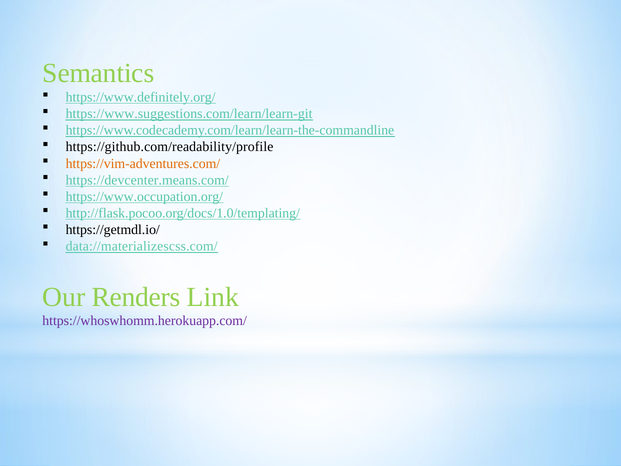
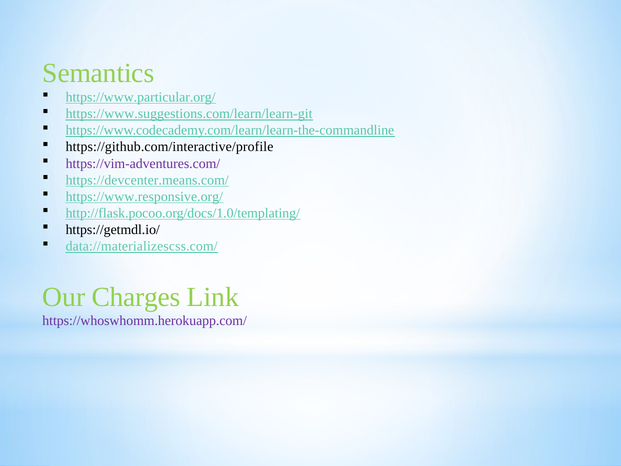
https://www.definitely.org/: https://www.definitely.org/ -> https://www.particular.org/
https://github.com/readability/profile: https://github.com/readability/profile -> https://github.com/interactive/profile
https://vim-adventures.com/ colour: orange -> purple
https://www.occupation.org/: https://www.occupation.org/ -> https://www.responsive.org/
Renders: Renders -> Charges
